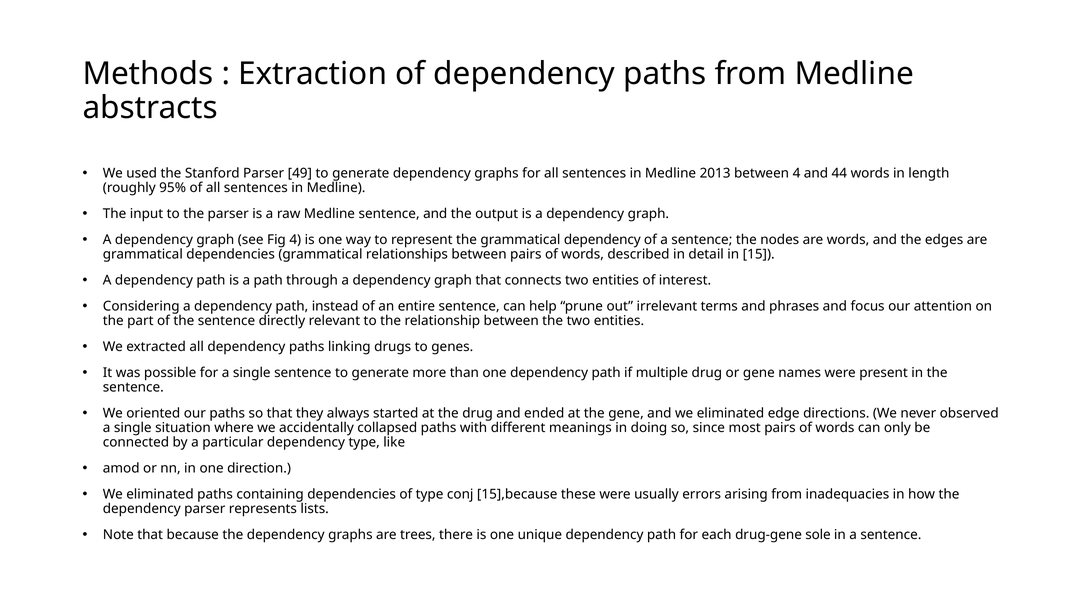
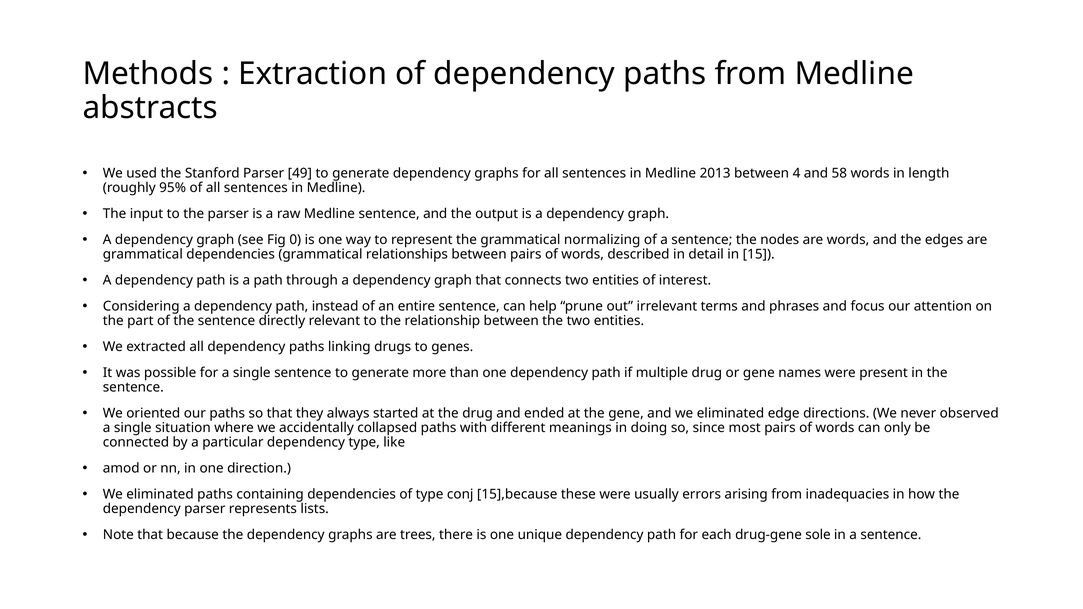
44: 44 -> 58
Fig 4: 4 -> 0
grammatical dependency: dependency -> normalizing
